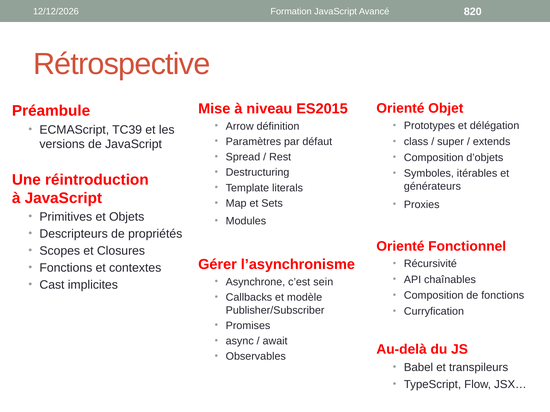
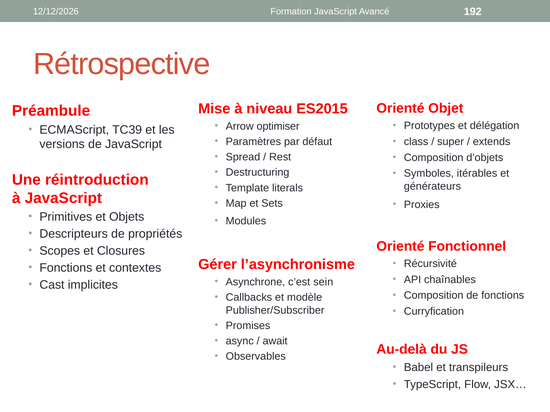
820: 820 -> 192
définition: définition -> optimiser
